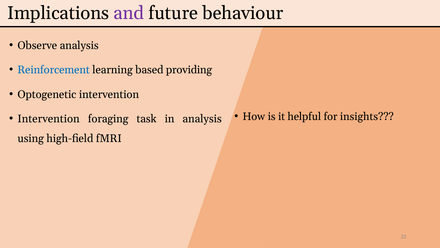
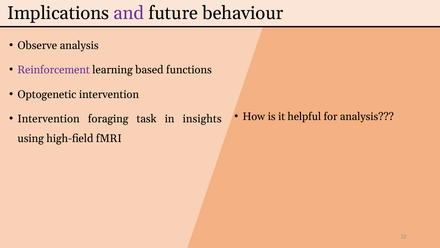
Reinforcement colour: blue -> purple
providing: providing -> functions
for insights: insights -> analysis
in analysis: analysis -> insights
